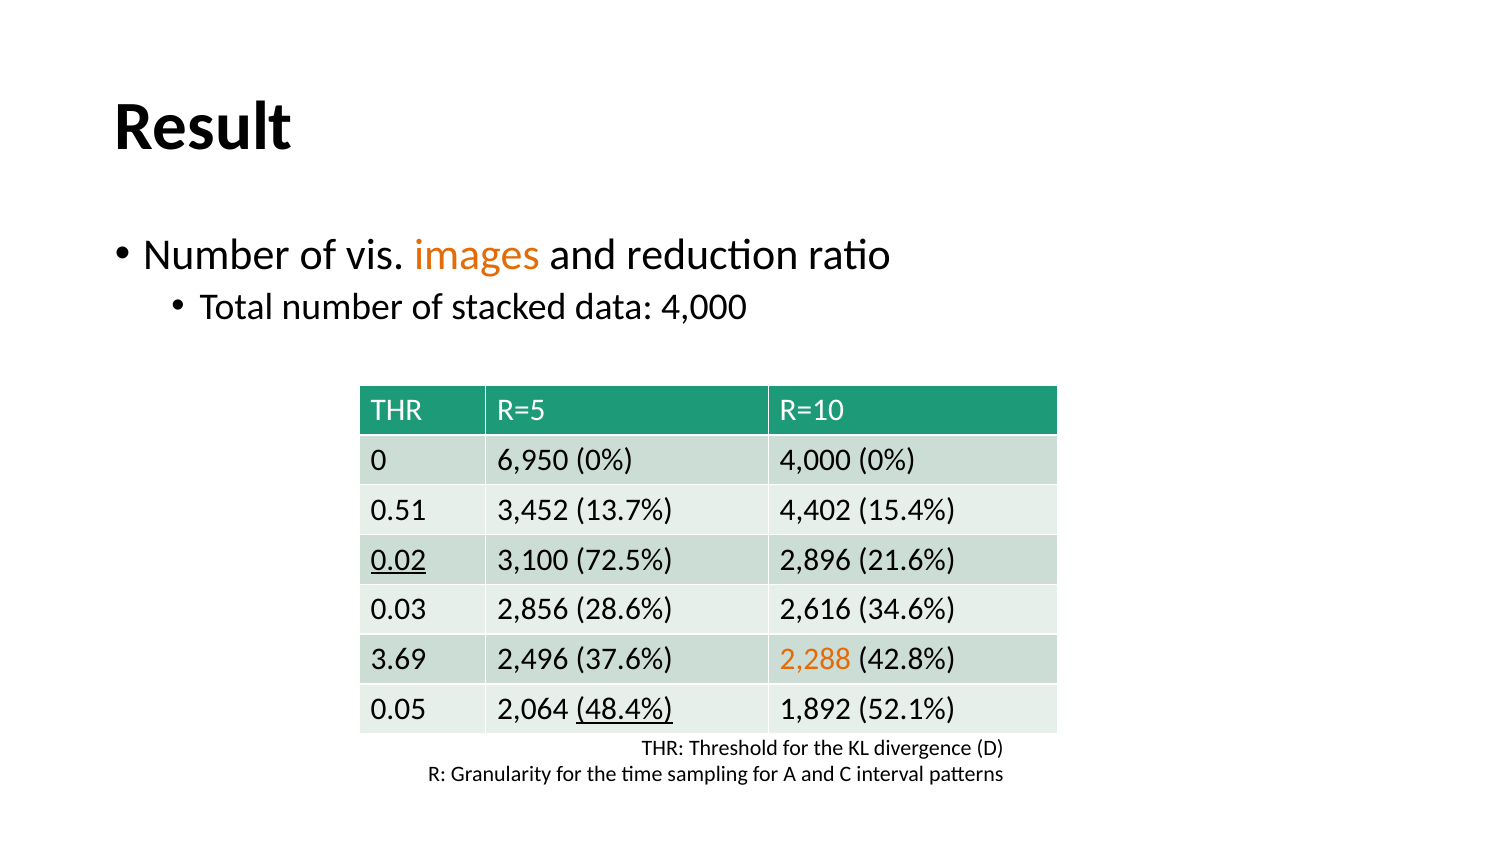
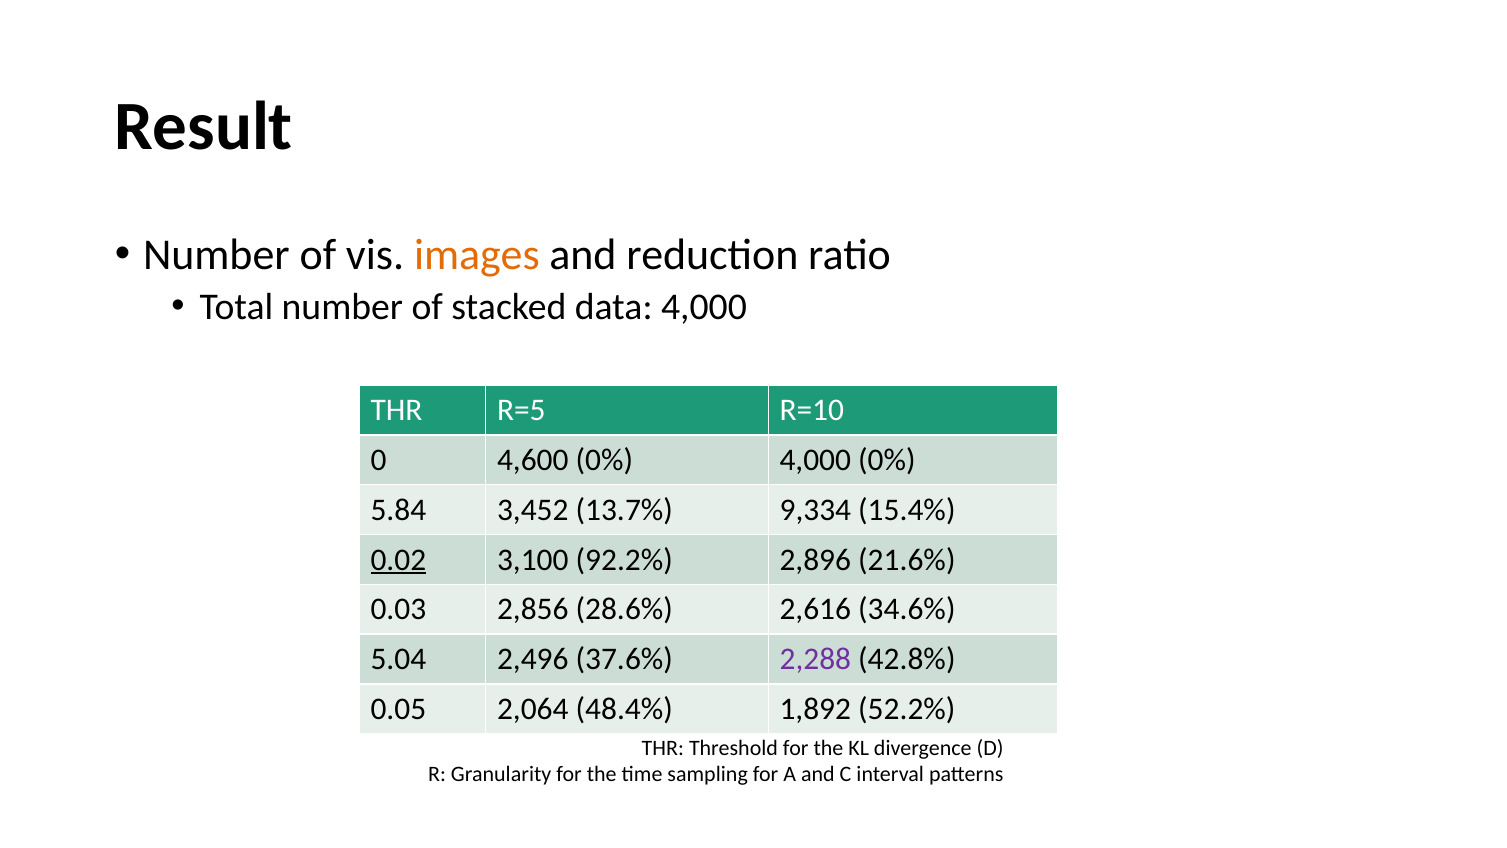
6,950: 6,950 -> 4,600
0.51: 0.51 -> 5.84
4,402: 4,402 -> 9,334
72.5%: 72.5% -> 92.2%
3.69: 3.69 -> 5.04
2,288 colour: orange -> purple
48.4% underline: present -> none
52.1%: 52.1% -> 52.2%
